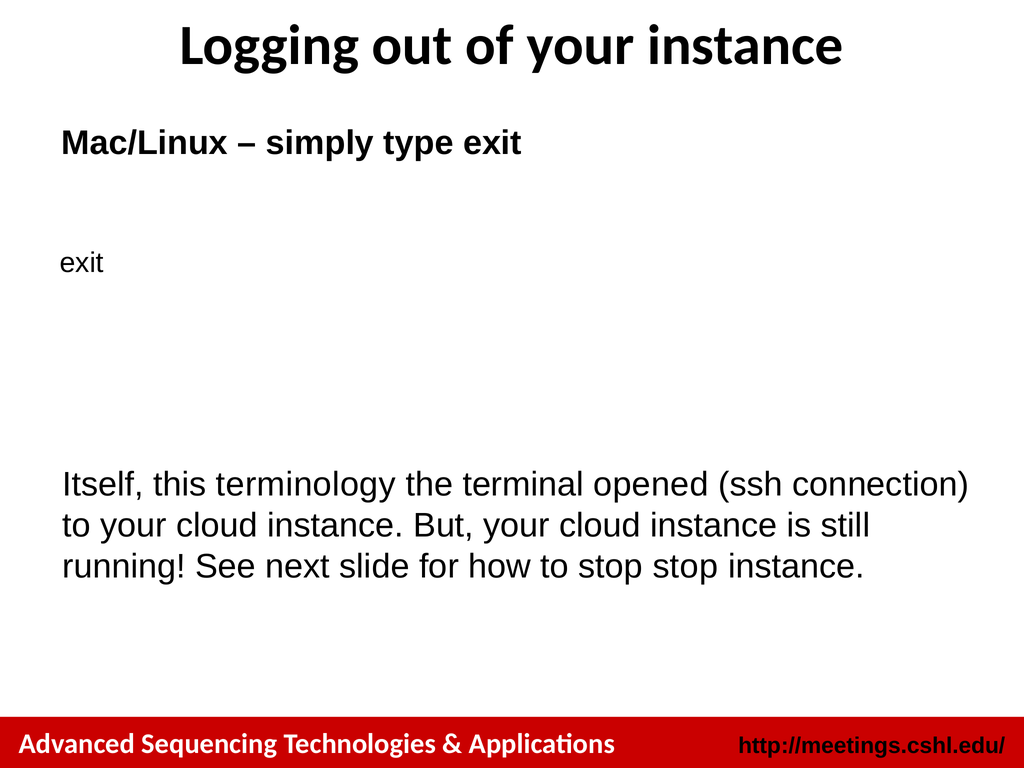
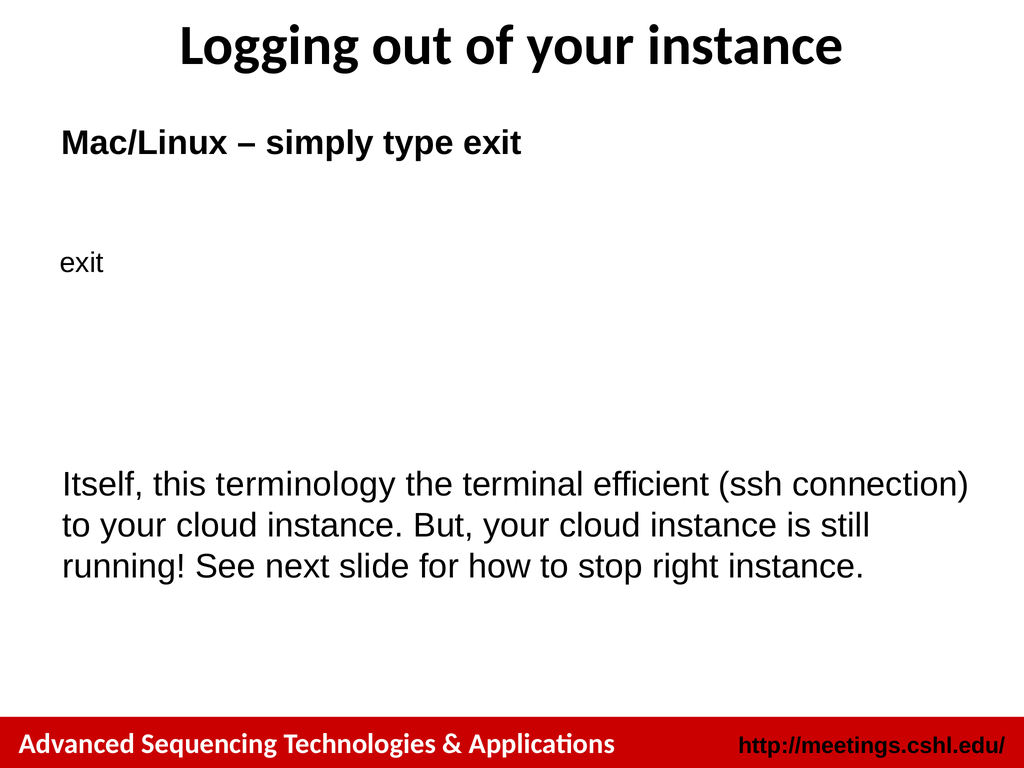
opened: opened -> efficient
stop stop: stop -> right
